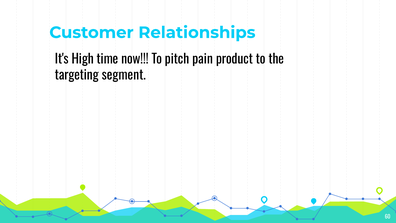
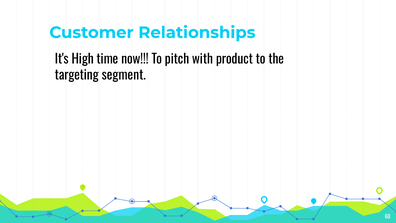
pain: pain -> with
